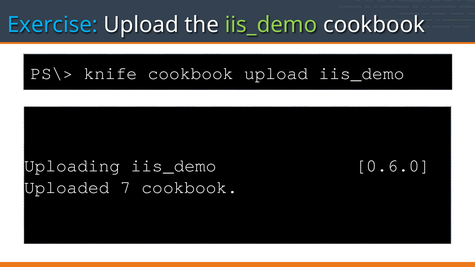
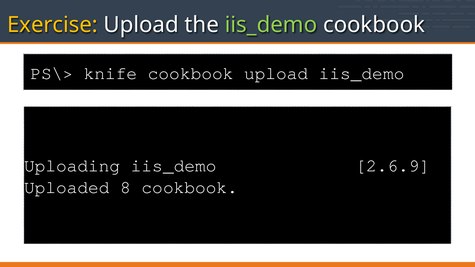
Exercise colour: light blue -> yellow
0.6.0: 0.6.0 -> 2.6.9
7: 7 -> 8
